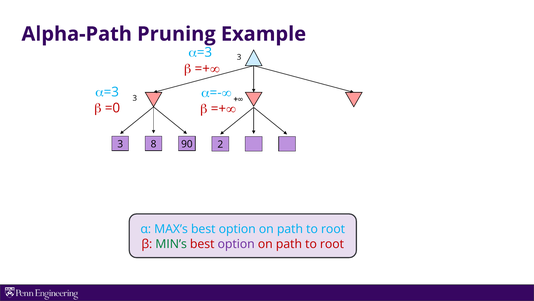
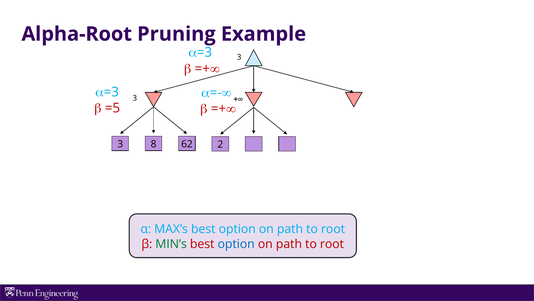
Alpha-Path: Alpha-Path -> Alpha-Root
=0: =0 -> =5
90: 90 -> 62
option at (236, 243) colour: purple -> blue
